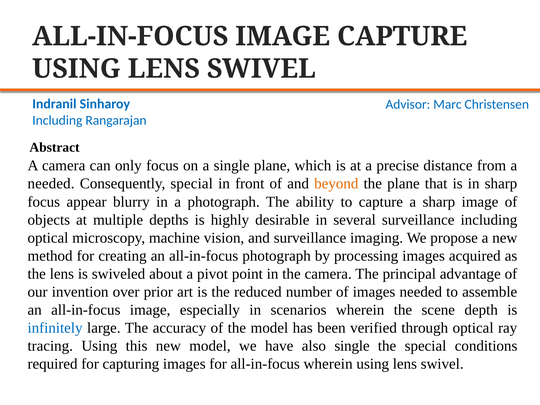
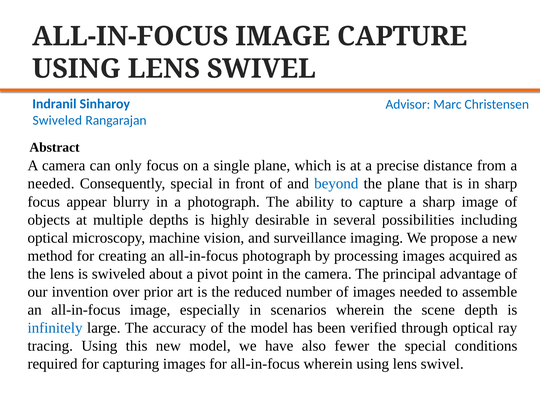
Including at (57, 120): Including -> Swiveled
beyond colour: orange -> blue
several surveillance: surveillance -> possibilities
also single: single -> fewer
